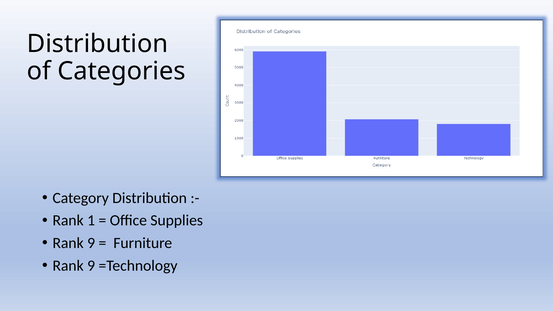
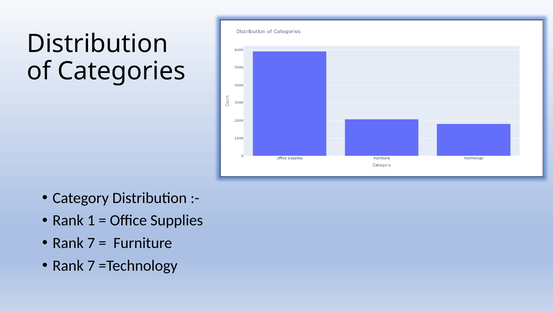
9 at (91, 243): 9 -> 7
9 at (91, 266): 9 -> 7
